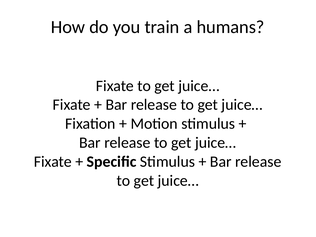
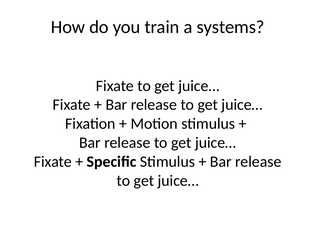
humans: humans -> systems
